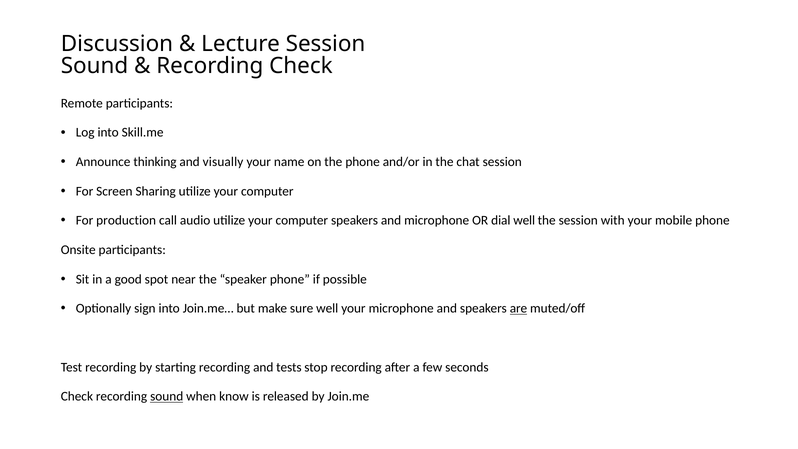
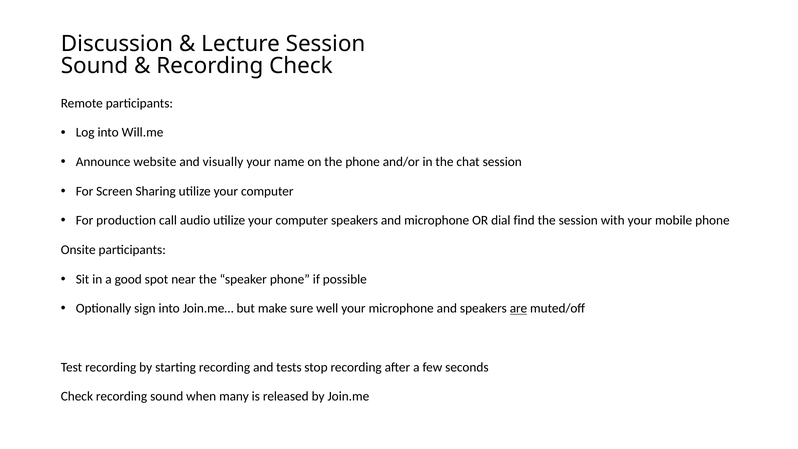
Skill.me: Skill.me -> Will.me
thinking: thinking -> website
dial well: well -> find
sound at (167, 396) underline: present -> none
know: know -> many
